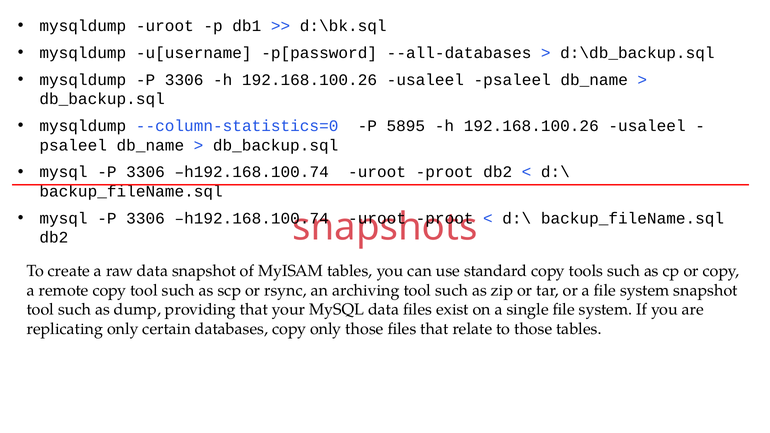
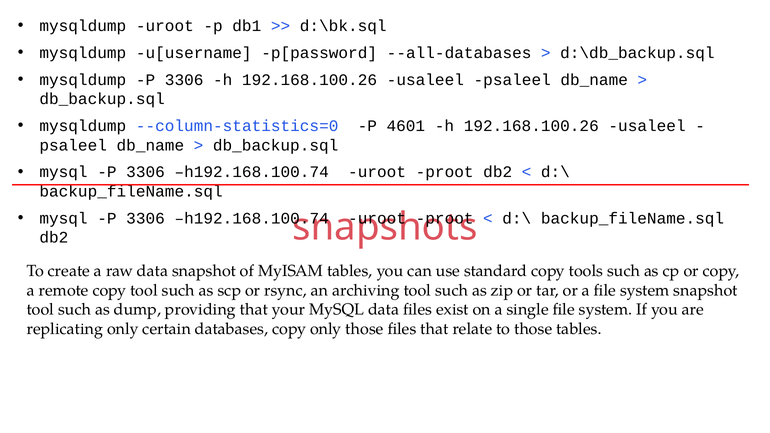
5895: 5895 -> 4601
